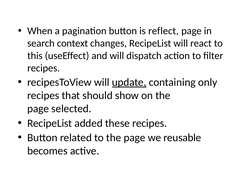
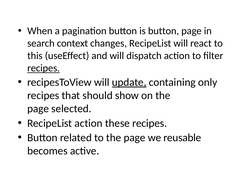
is reflect: reflect -> button
recipes at (44, 68) underline: none -> present
RecipeList added: added -> action
